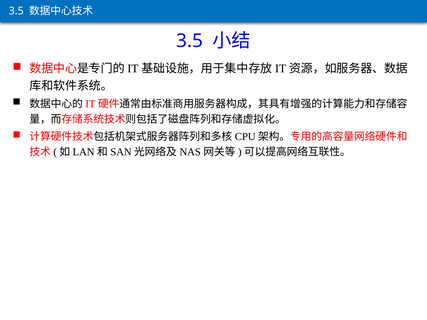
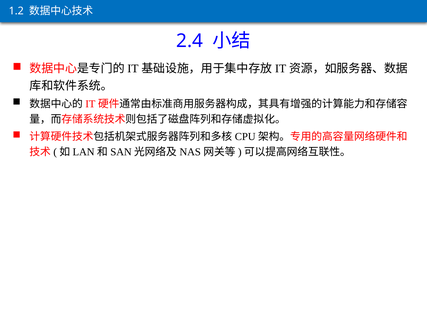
3.5 at (16, 11): 3.5 -> 1.2
3.5 at (190, 41): 3.5 -> 2.4
